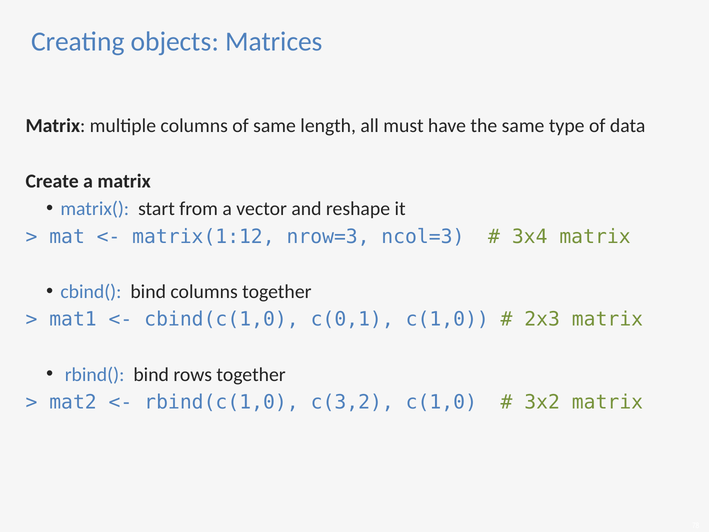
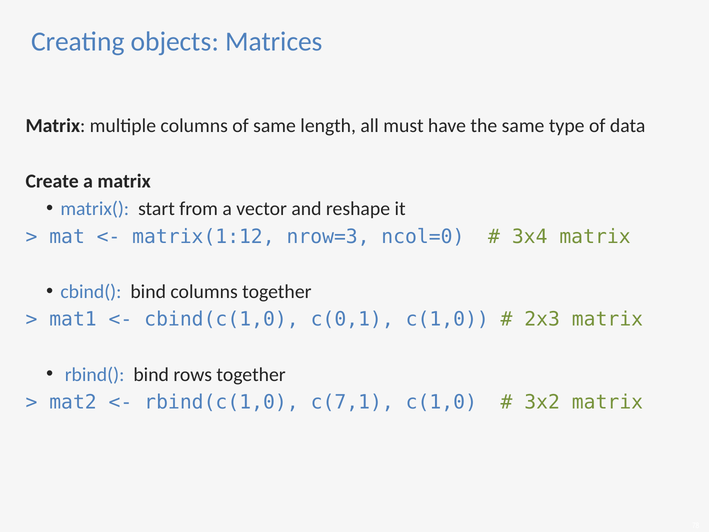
ncol=3: ncol=3 -> ncol=0
c(3,2: c(3,2 -> c(7,1
